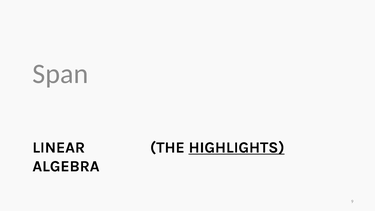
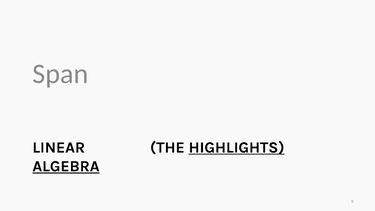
ALGEBRA underline: none -> present
